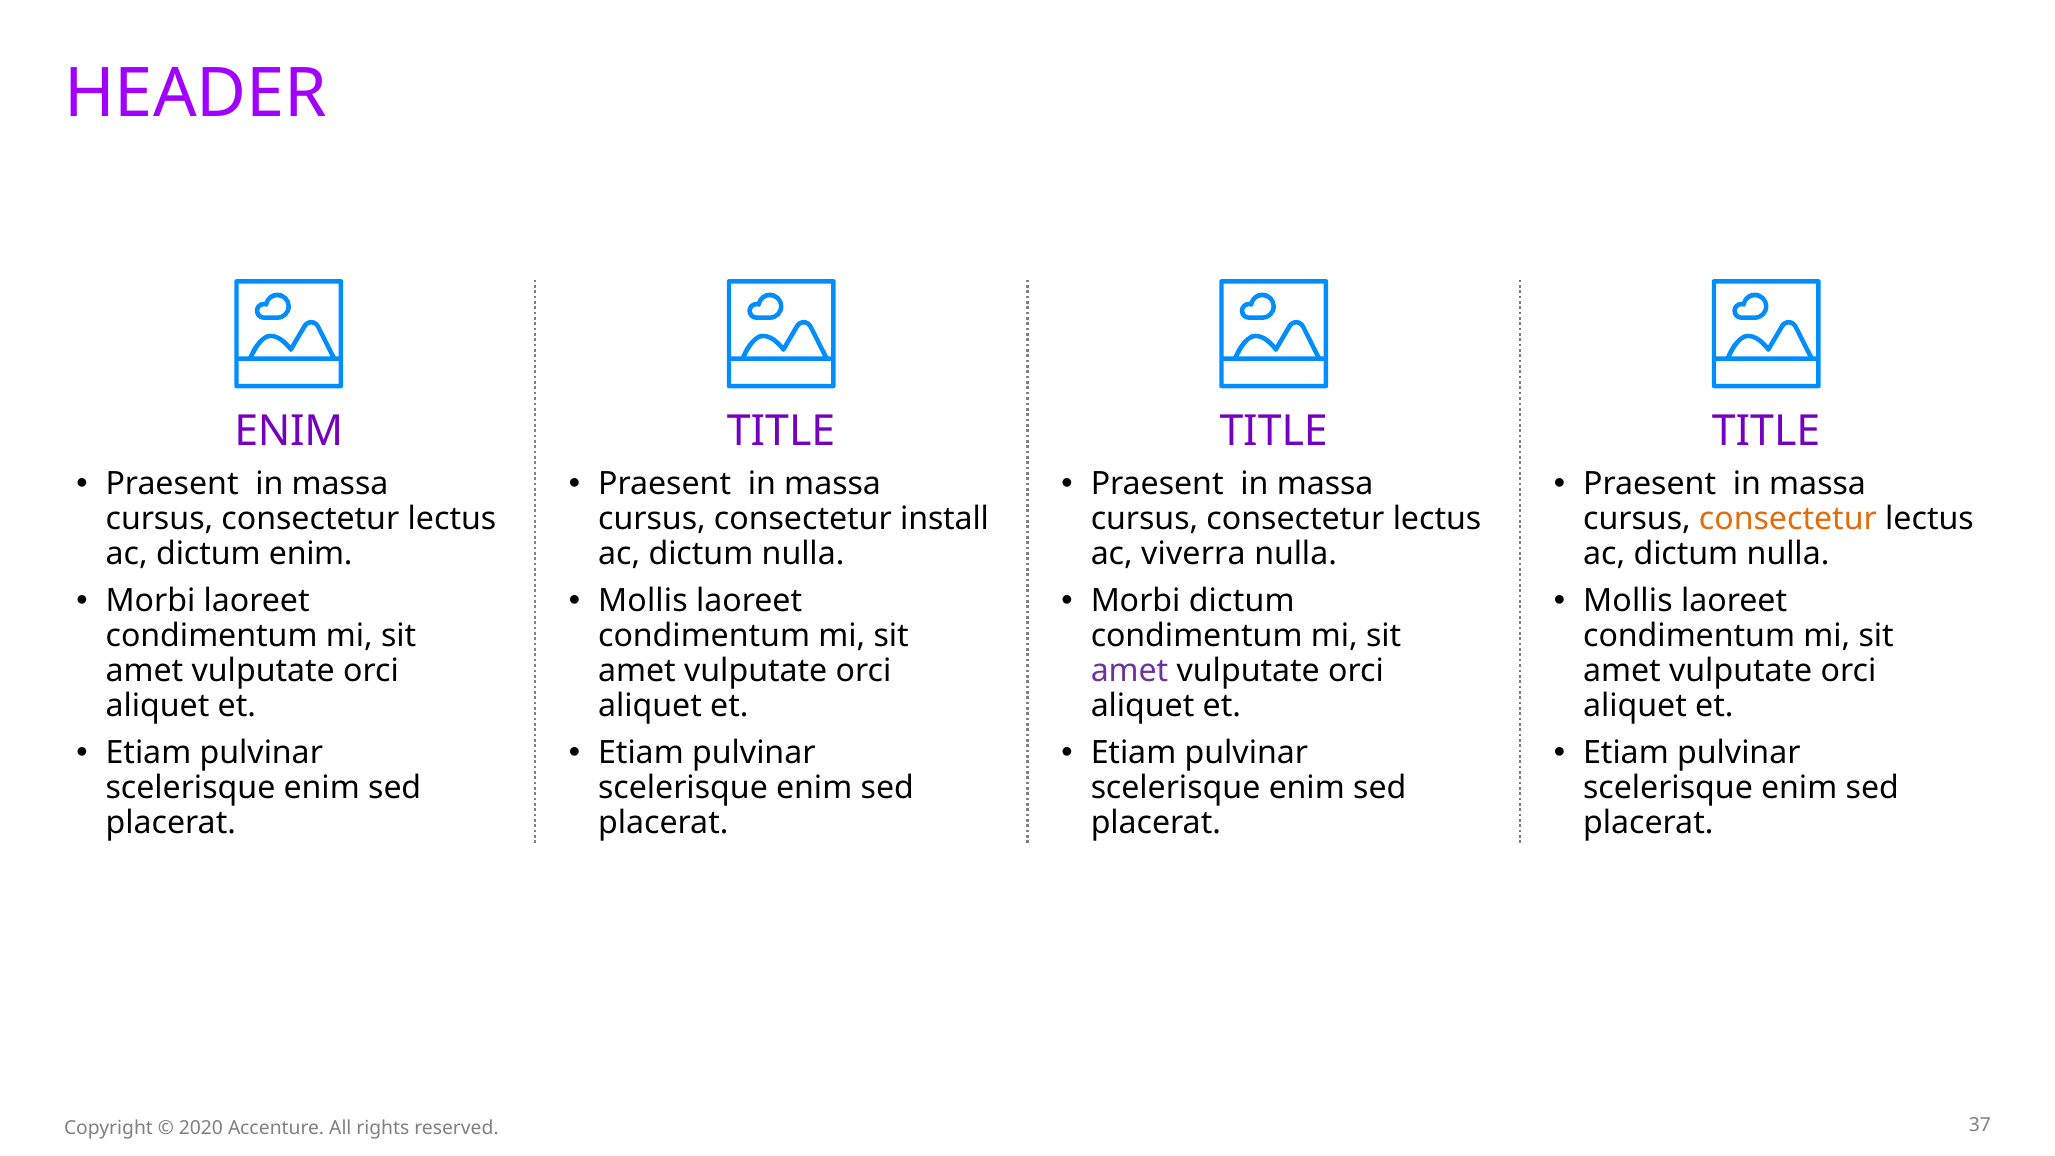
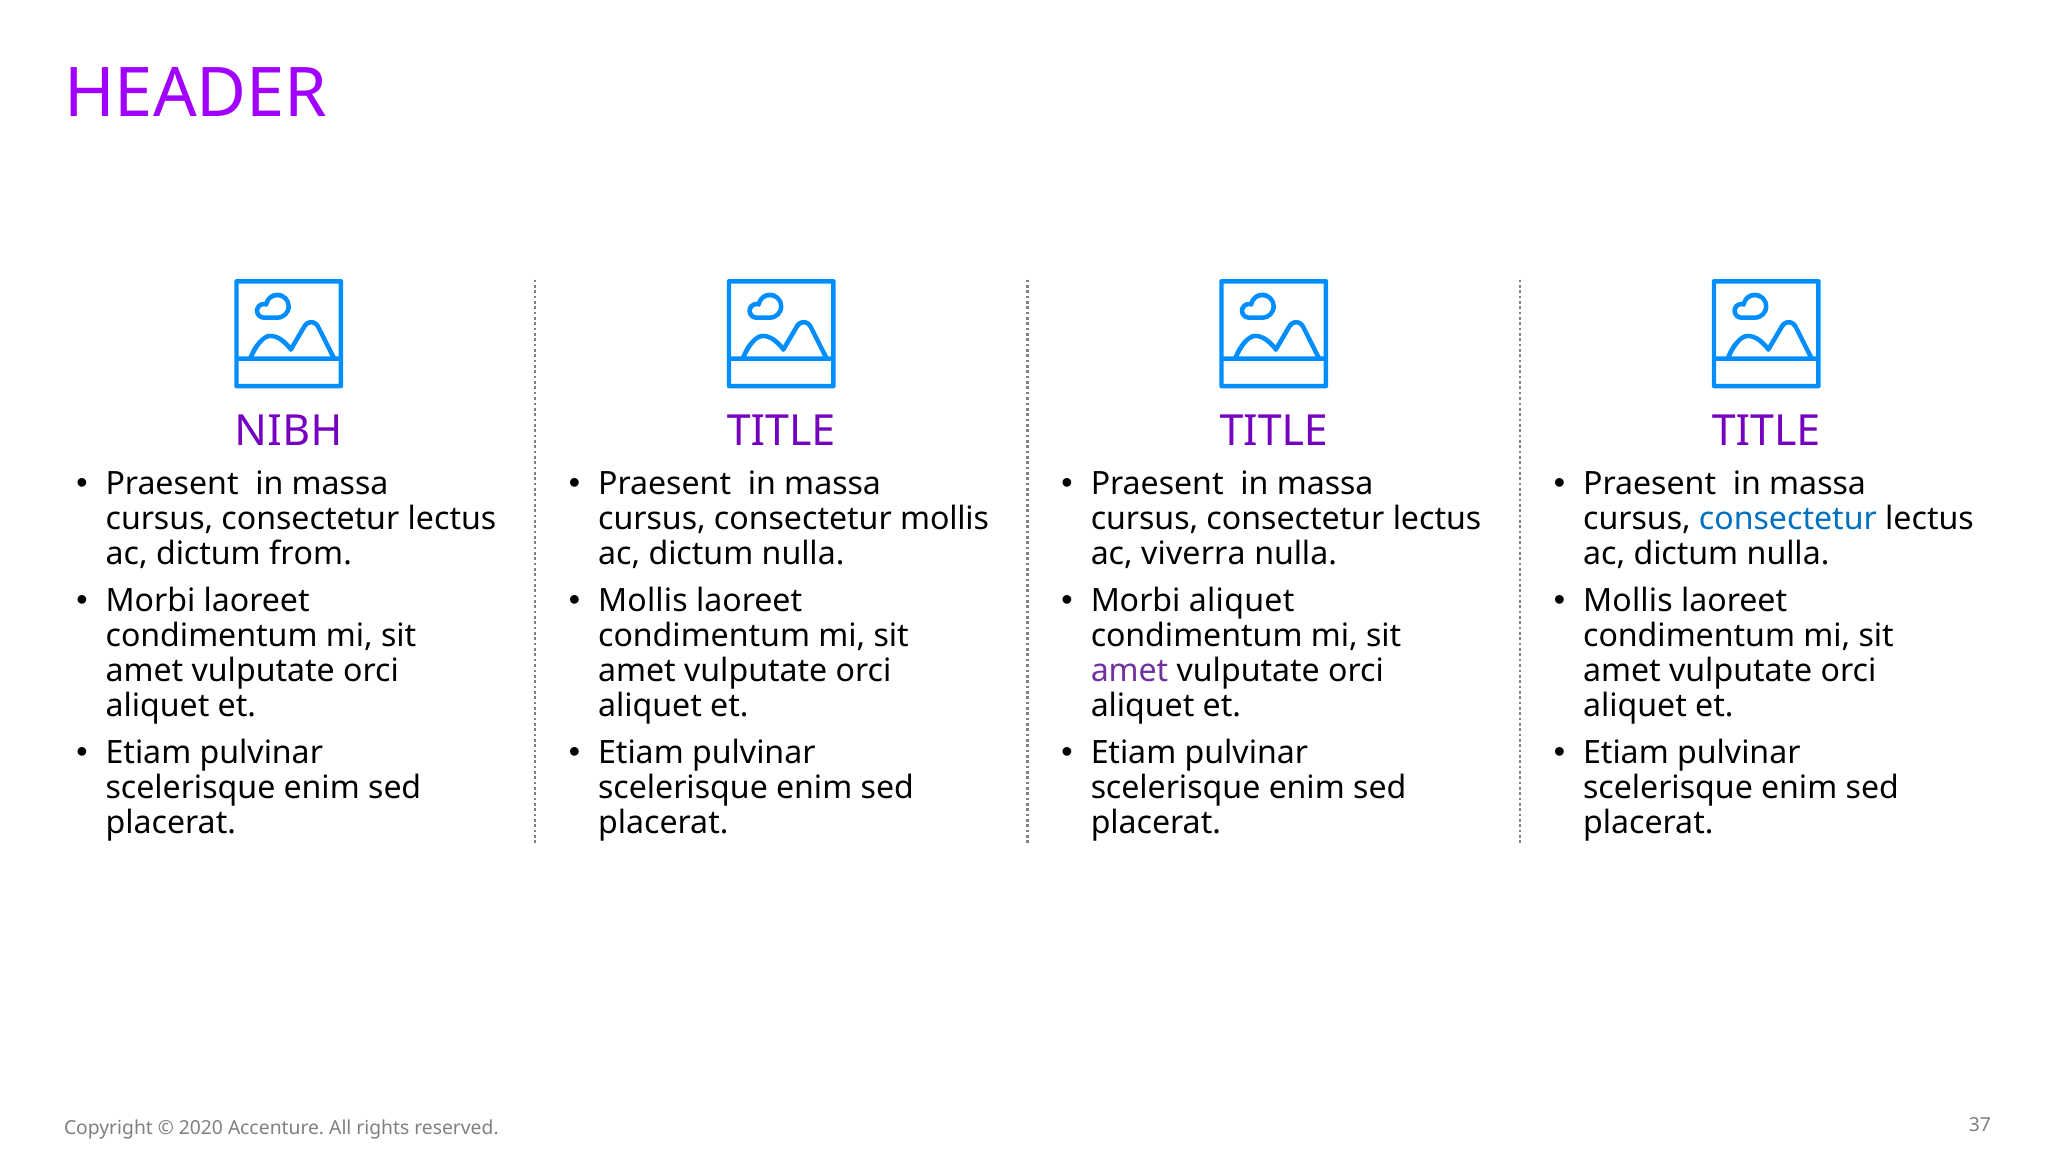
ENIM at (289, 431): ENIM -> NIBH
consectetur install: install -> mollis
consectetur at (1788, 519) colour: orange -> blue
dictum enim: enim -> from
Morbi dictum: dictum -> aliquet
